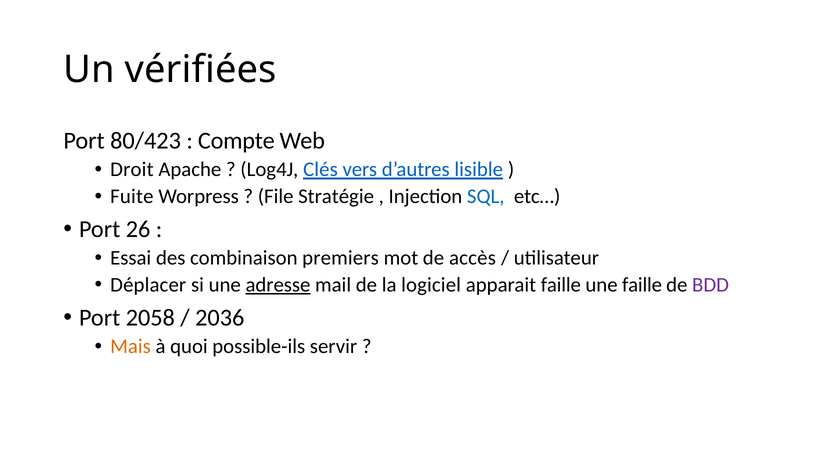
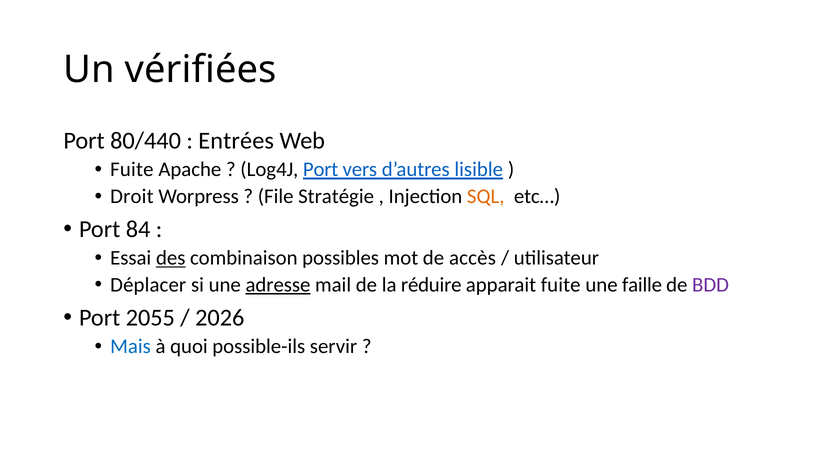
80/423: 80/423 -> 80/440
Compte: Compte -> Entrées
Droit at (132, 170): Droit -> Fuite
Log4J Clés: Clés -> Port
Fuite: Fuite -> Droit
SQL colour: blue -> orange
26: 26 -> 84
des underline: none -> present
premiers: premiers -> possibles
logiciel: logiciel -> réduire
apparait faille: faille -> fuite
2058: 2058 -> 2055
2036: 2036 -> 2026
Mais colour: orange -> blue
